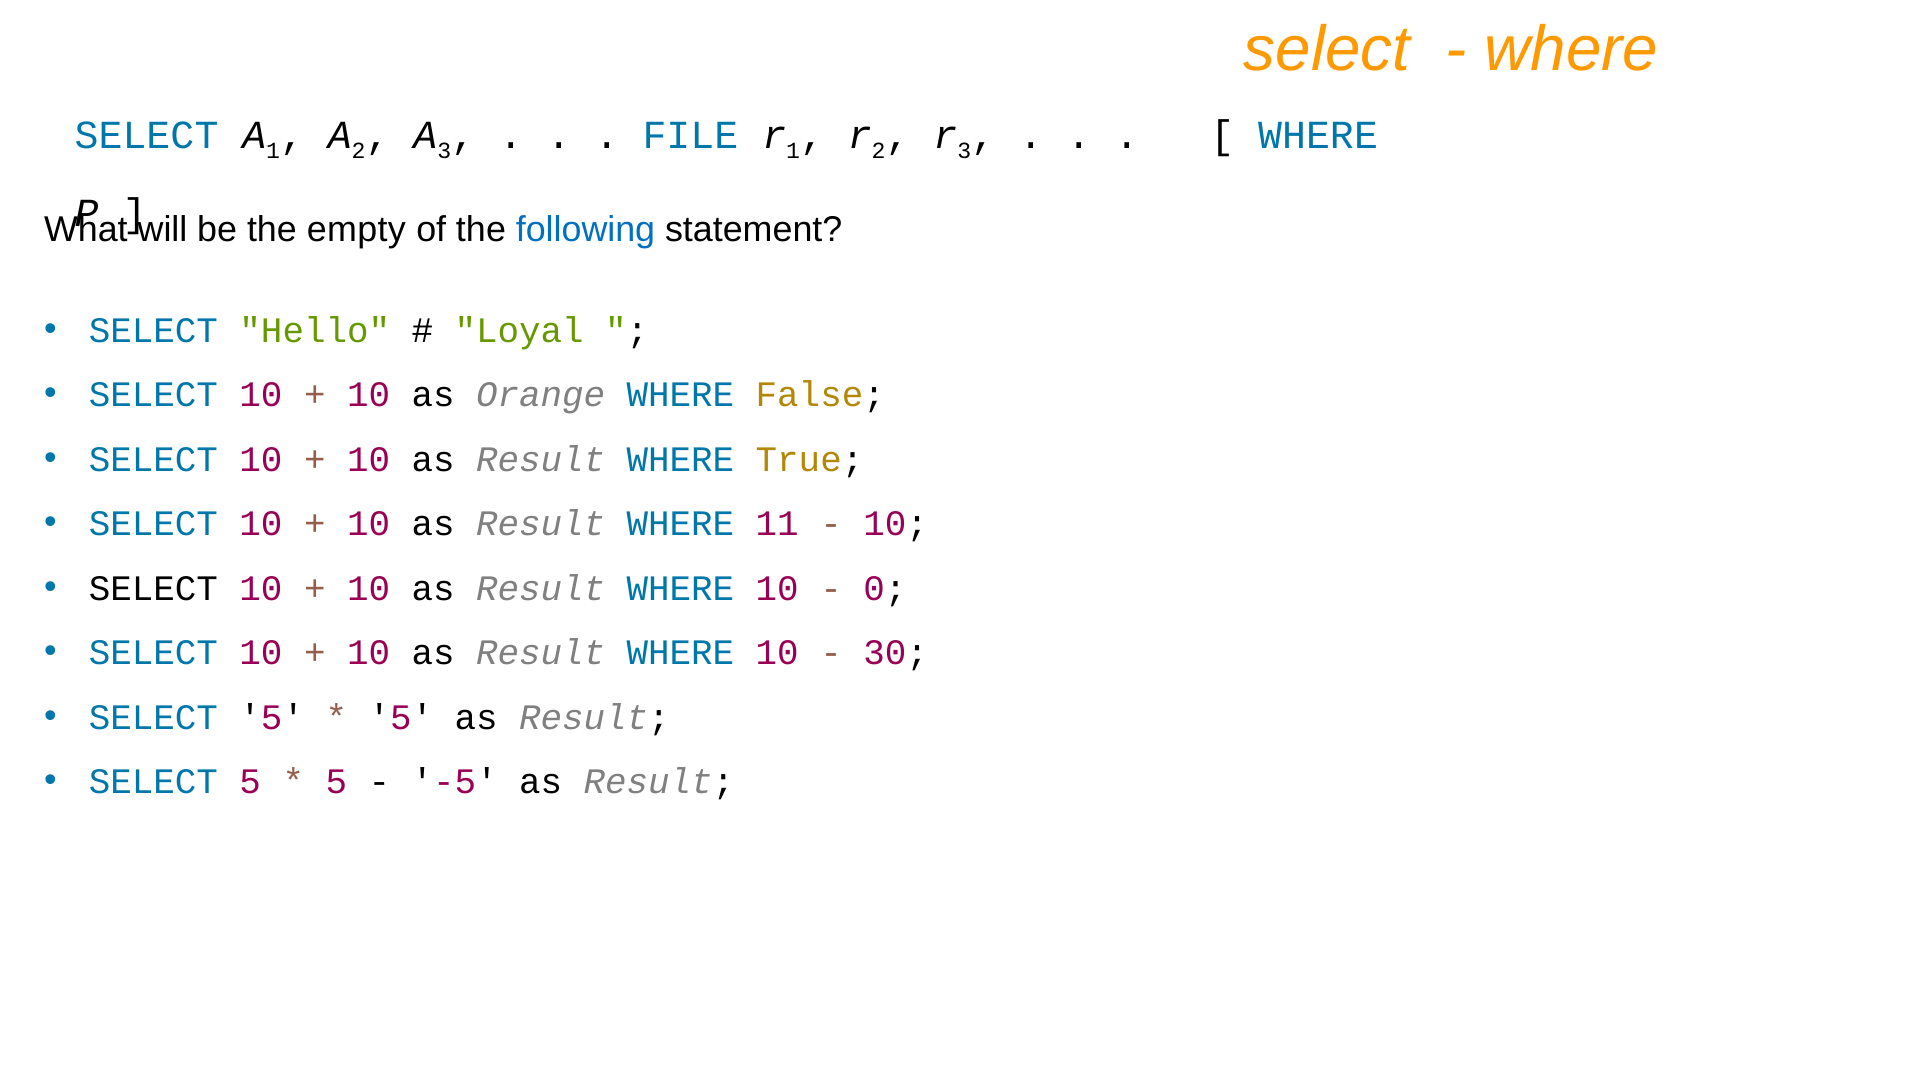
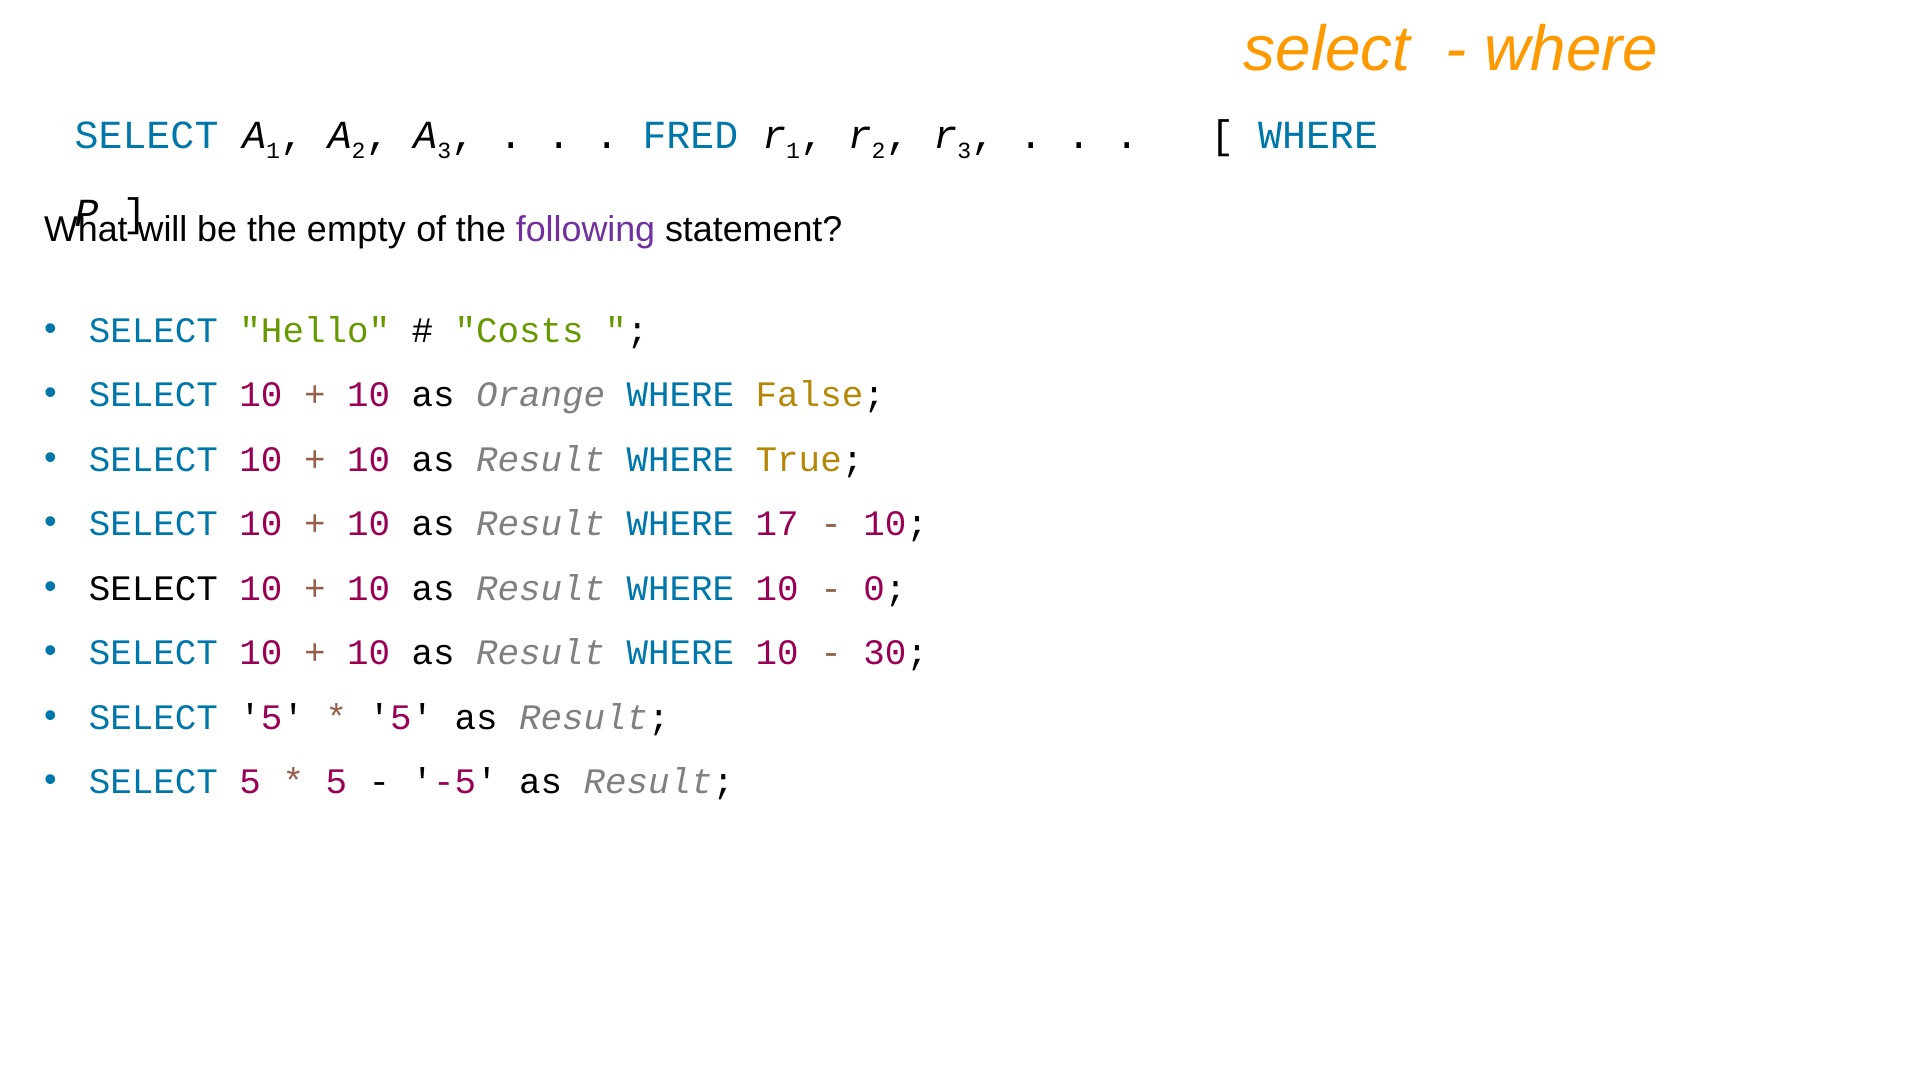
FILE: FILE -> FRED
following colour: blue -> purple
Loyal: Loyal -> Costs
11: 11 -> 17
